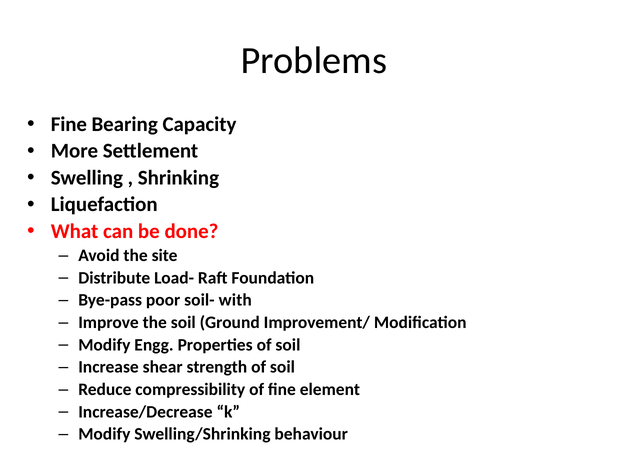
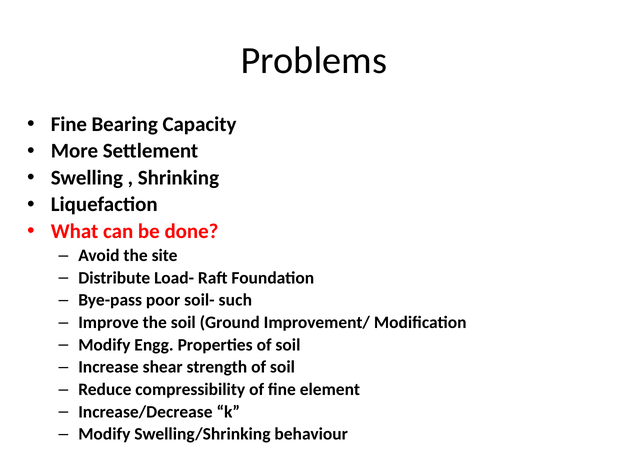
with: with -> such
